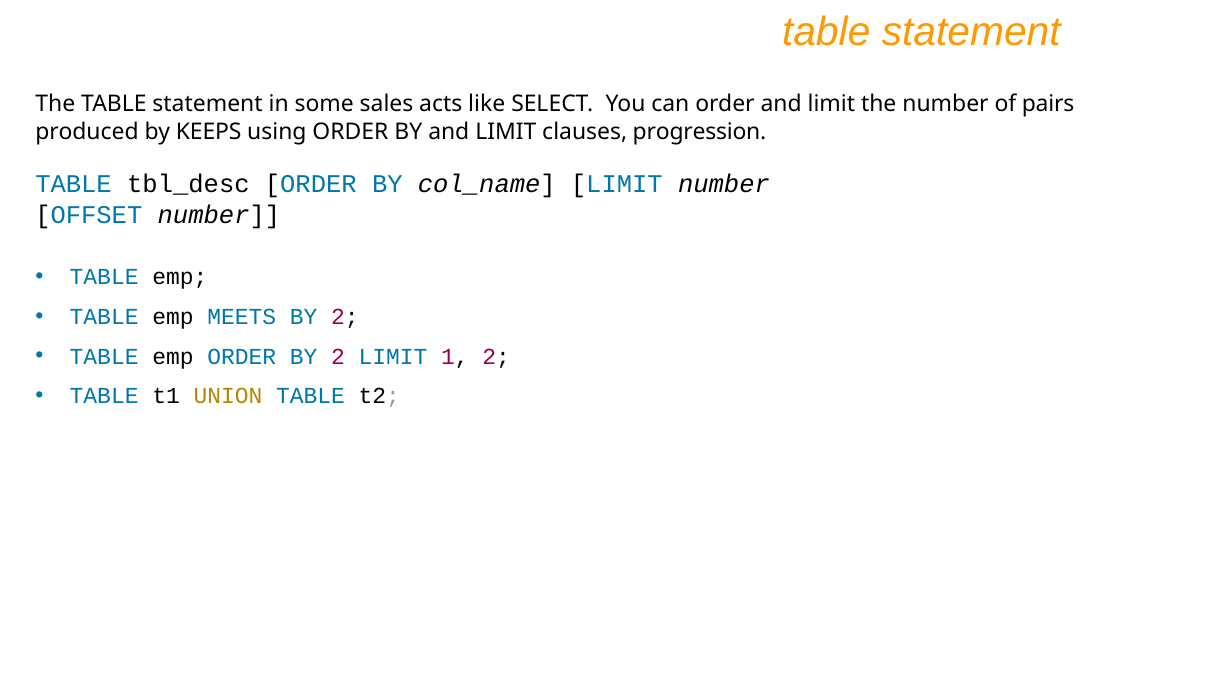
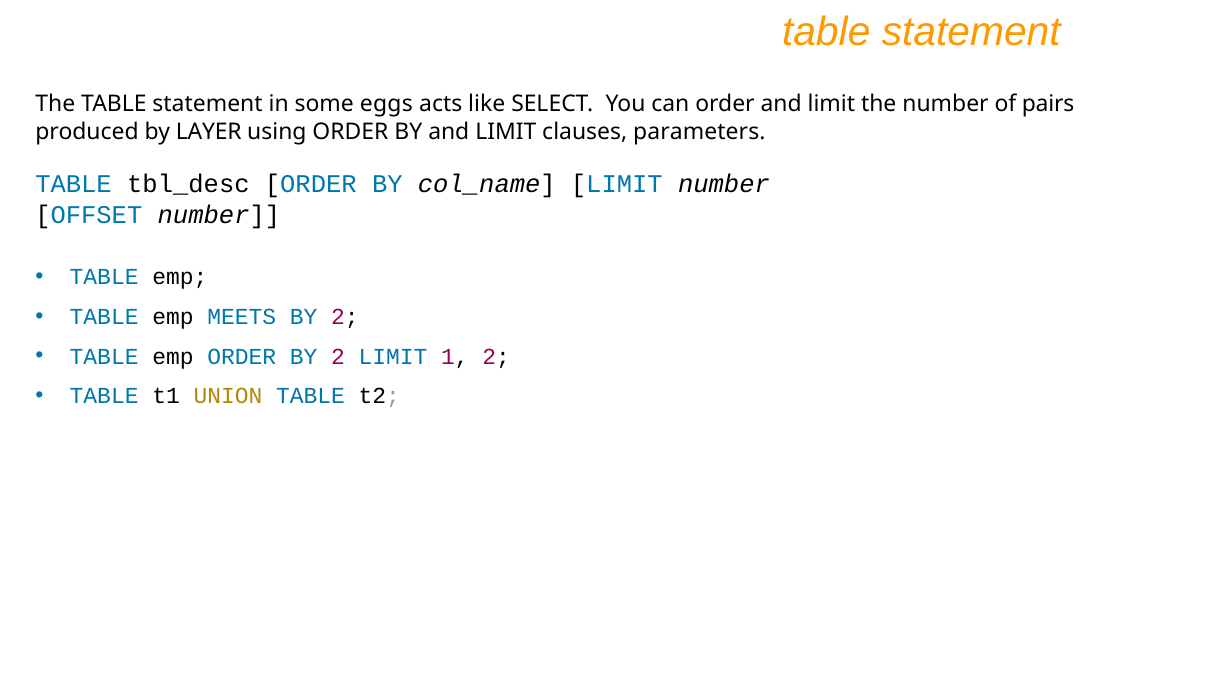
sales: sales -> eggs
KEEPS: KEEPS -> LAYER
progression: progression -> parameters
